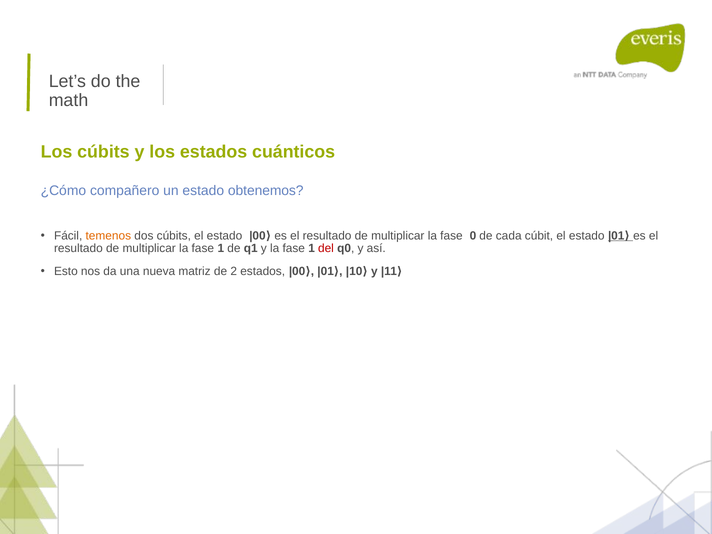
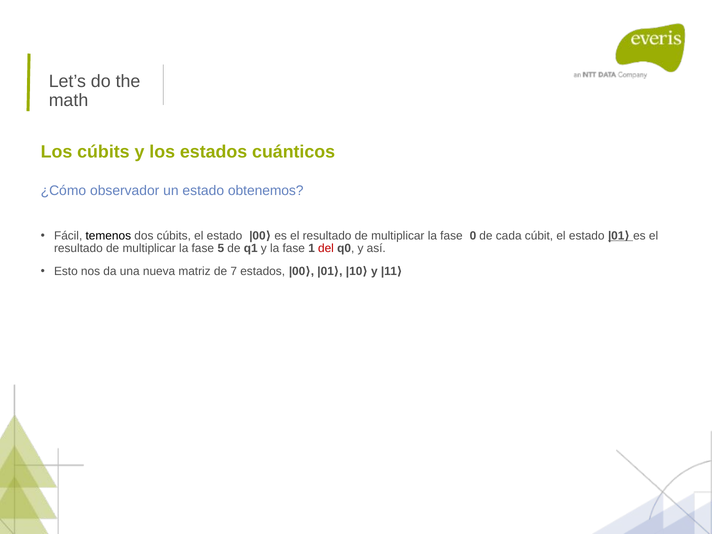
compañero: compañero -> observador
temenos colour: orange -> black
multiplicar la fase 1: 1 -> 5
2: 2 -> 7
